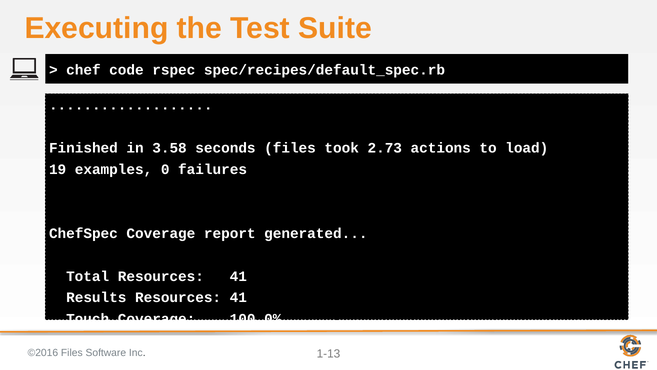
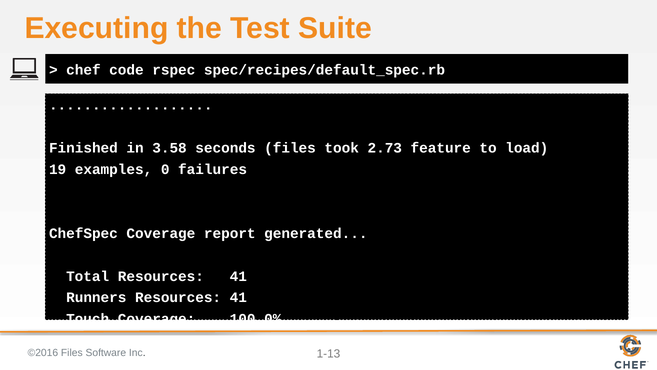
actions: actions -> feature
Results: Results -> Runners
